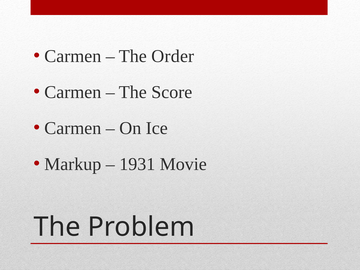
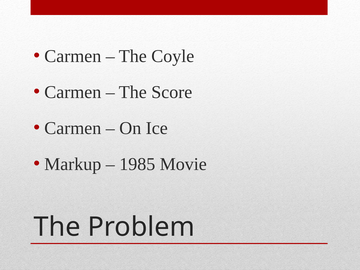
Order: Order -> Coyle
1931: 1931 -> 1985
